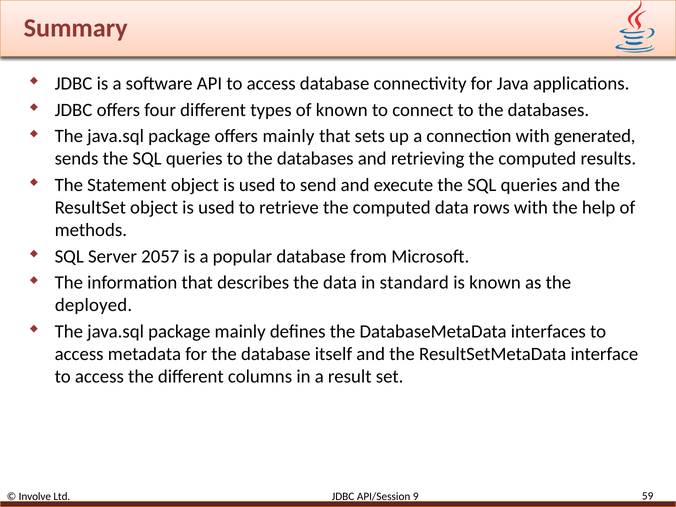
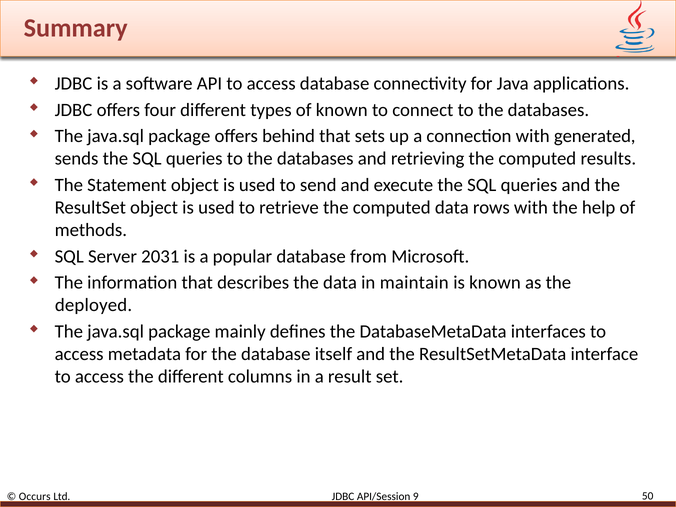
offers mainly: mainly -> behind
2057: 2057 -> 2031
standard: standard -> maintain
Involve: Involve -> Occurs
59: 59 -> 50
